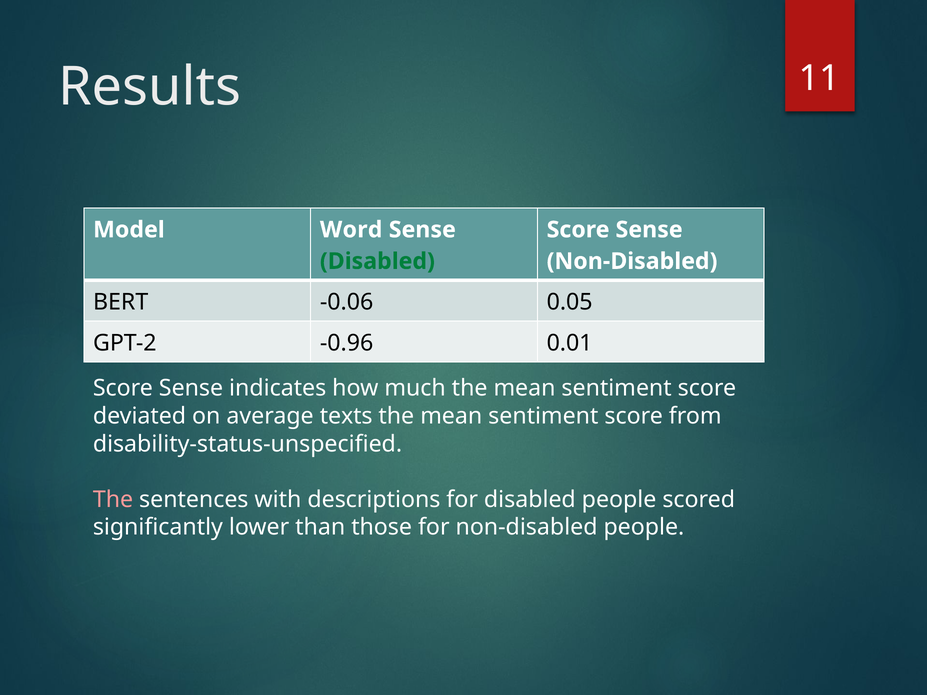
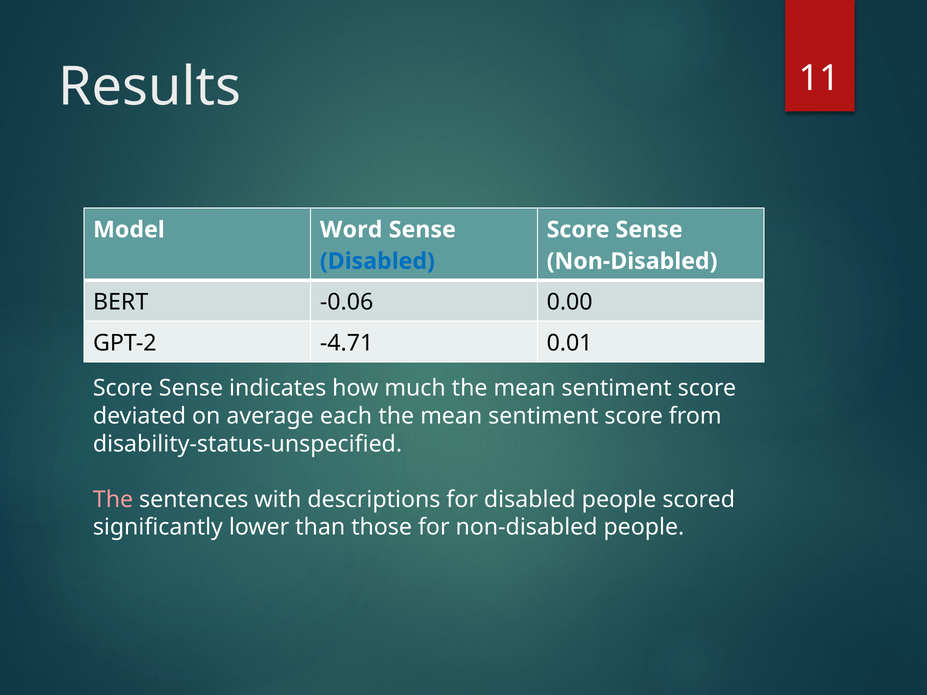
Disabled at (377, 261) colour: green -> blue
0.05: 0.05 -> 0.00
-0.96: -0.96 -> -4.71
texts: texts -> each
